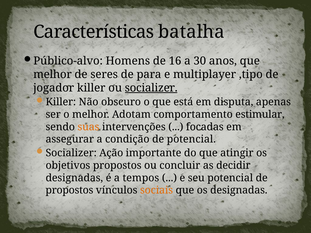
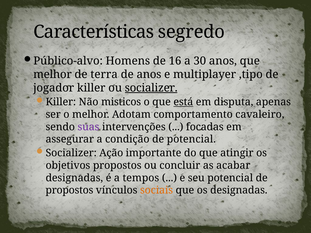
batalha: batalha -> segredo
seres: seres -> terra
de para: para -> anos
obscuro: obscuro -> misticos
está underline: none -> present
estimular: estimular -> cavaleiro
suas colour: orange -> purple
decidir: decidir -> acabar
